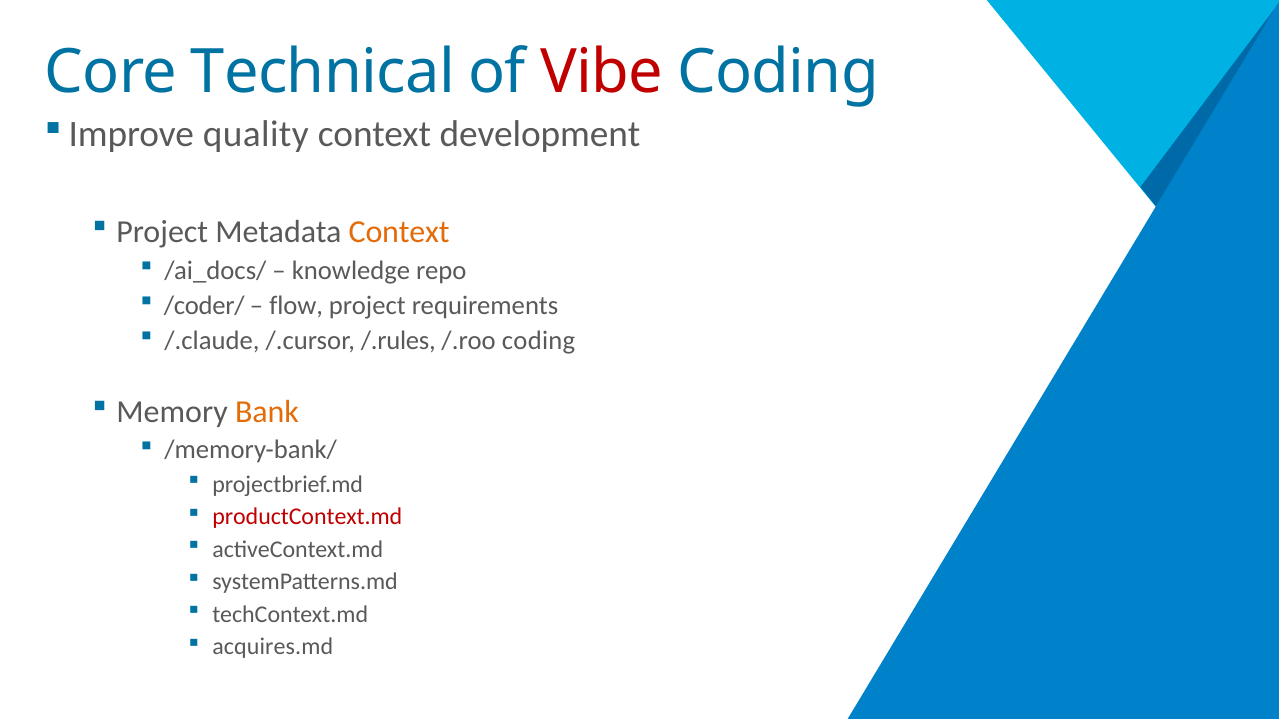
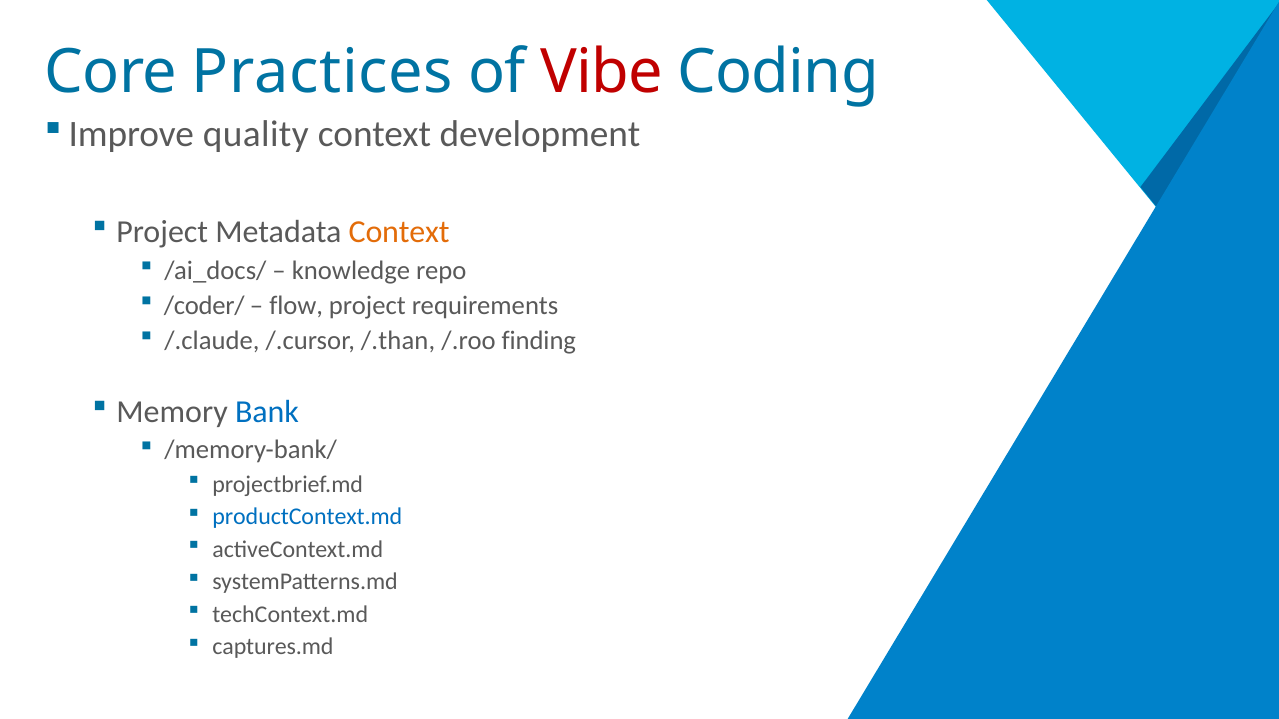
Technical: Technical -> Practices
/.rules: /.rules -> /.than
/.roo coding: coding -> finding
Bank colour: orange -> blue
productContext.md colour: red -> blue
acquires.md: acquires.md -> captures.md
